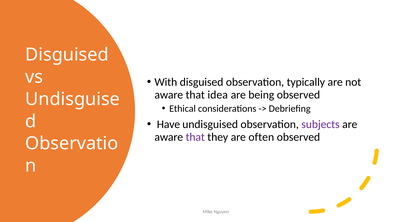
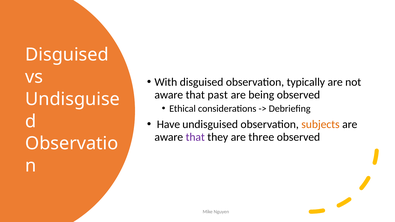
idea: idea -> past
subjects colour: purple -> orange
often: often -> three
